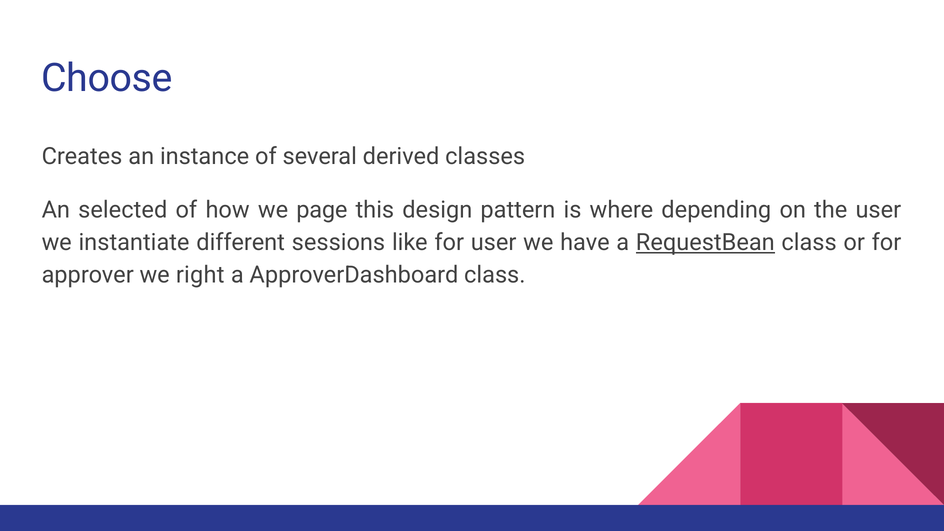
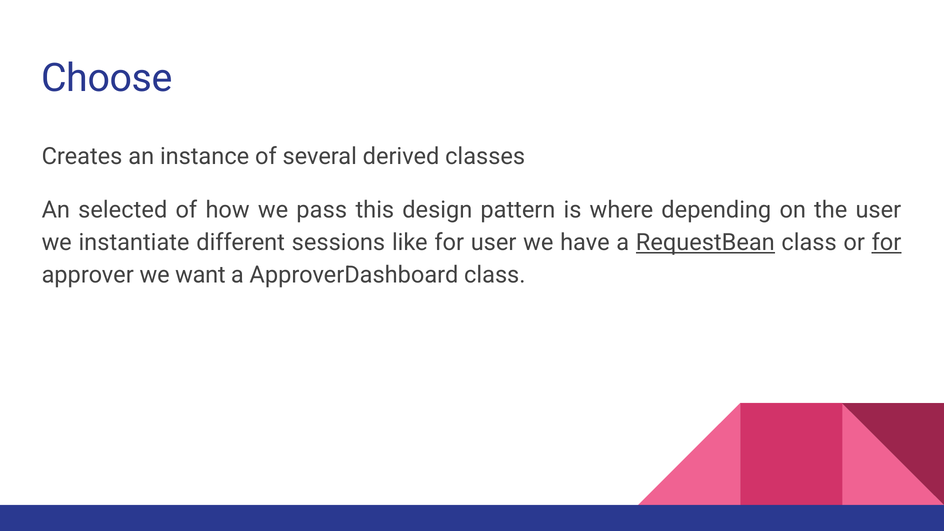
page: page -> pass
for at (886, 243) underline: none -> present
right: right -> want
